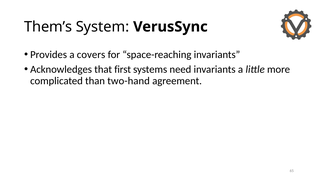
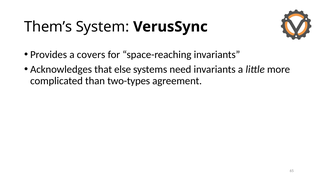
first: first -> else
two-hand: two-hand -> two-types
